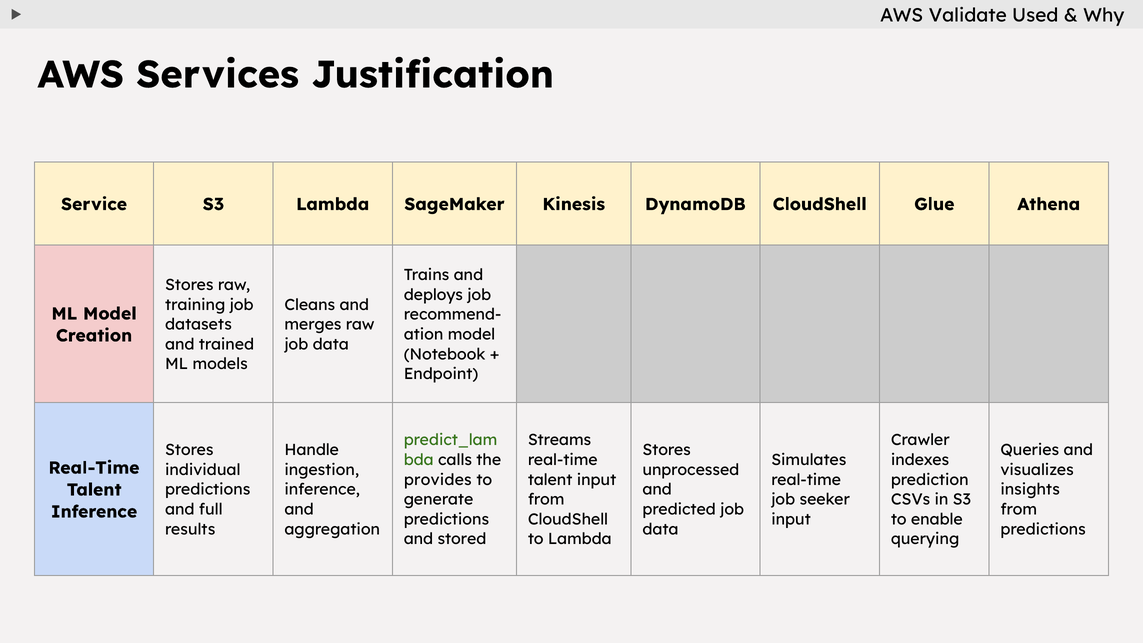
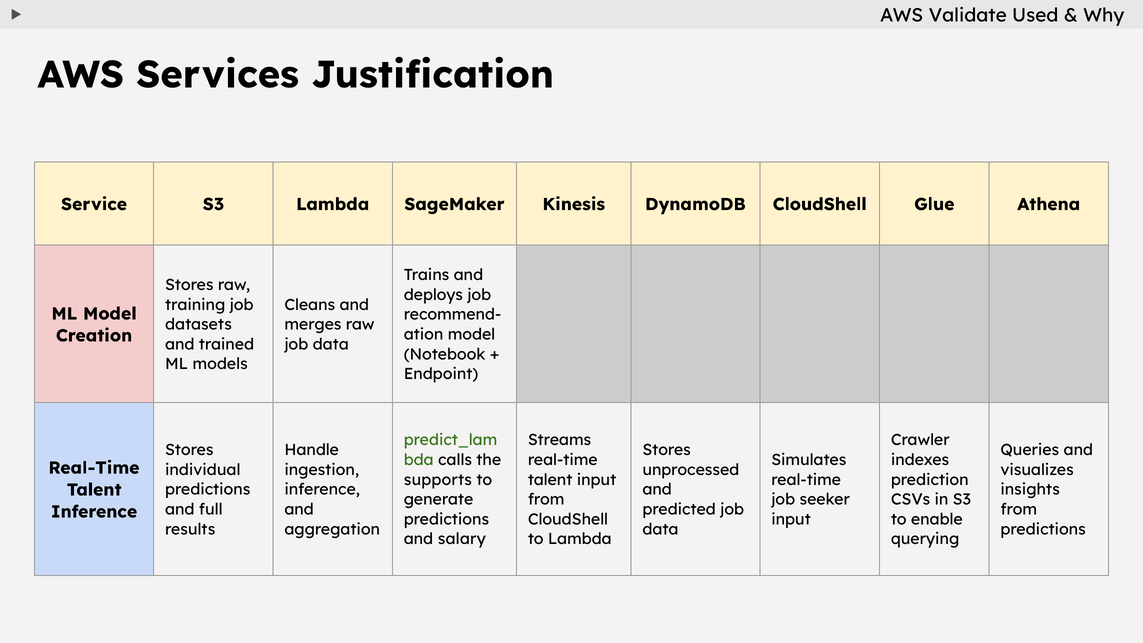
provides: provides -> supports
stored: stored -> salary
